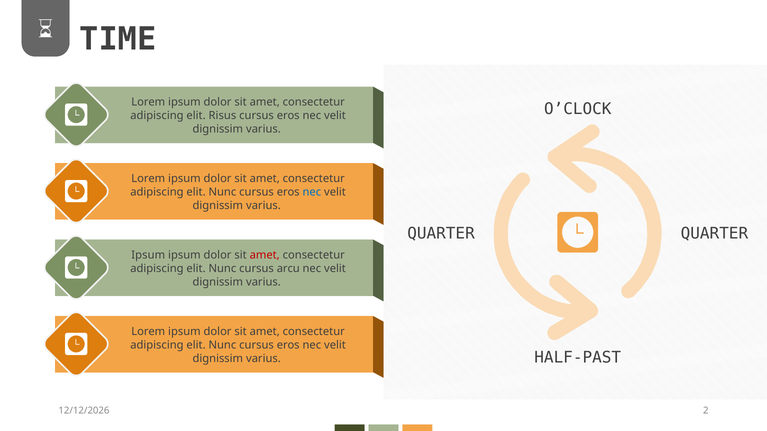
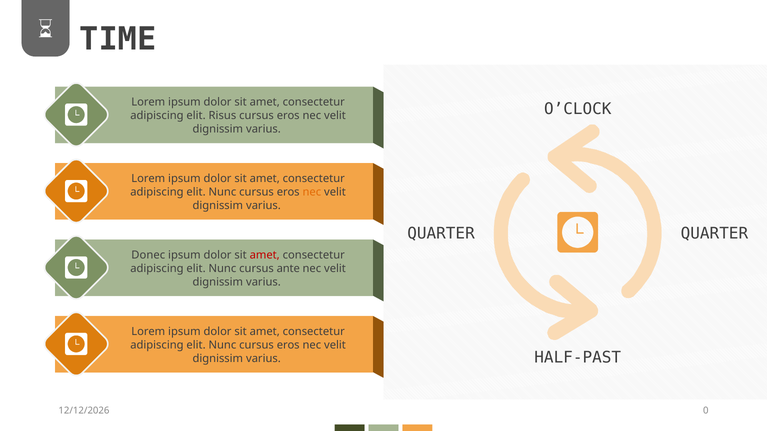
nec at (312, 192) colour: blue -> orange
Ipsum at (148, 255): Ipsum -> Donec
arcu: arcu -> ante
2: 2 -> 0
